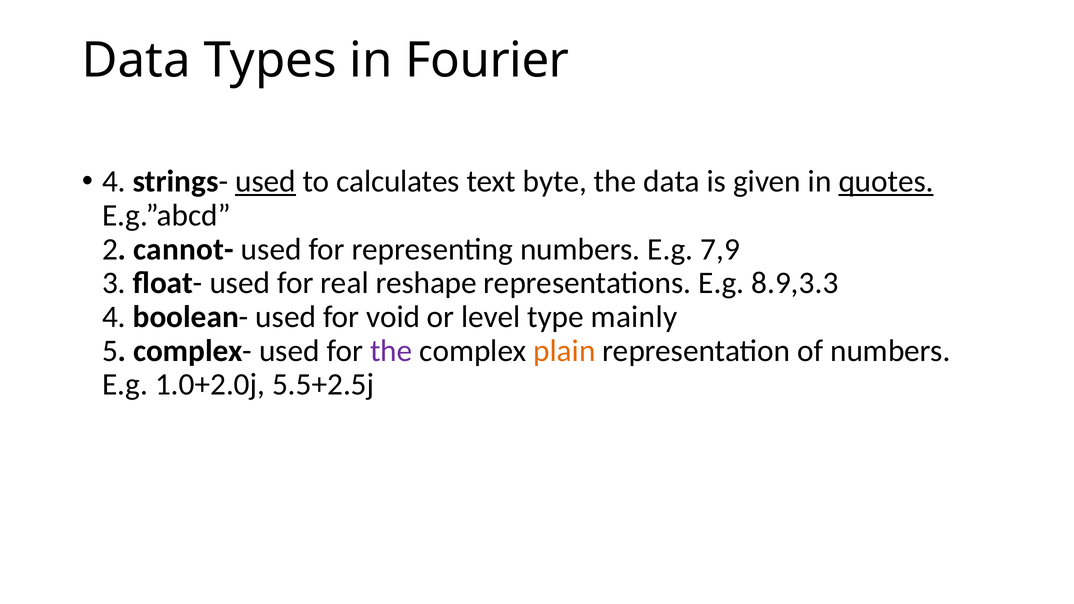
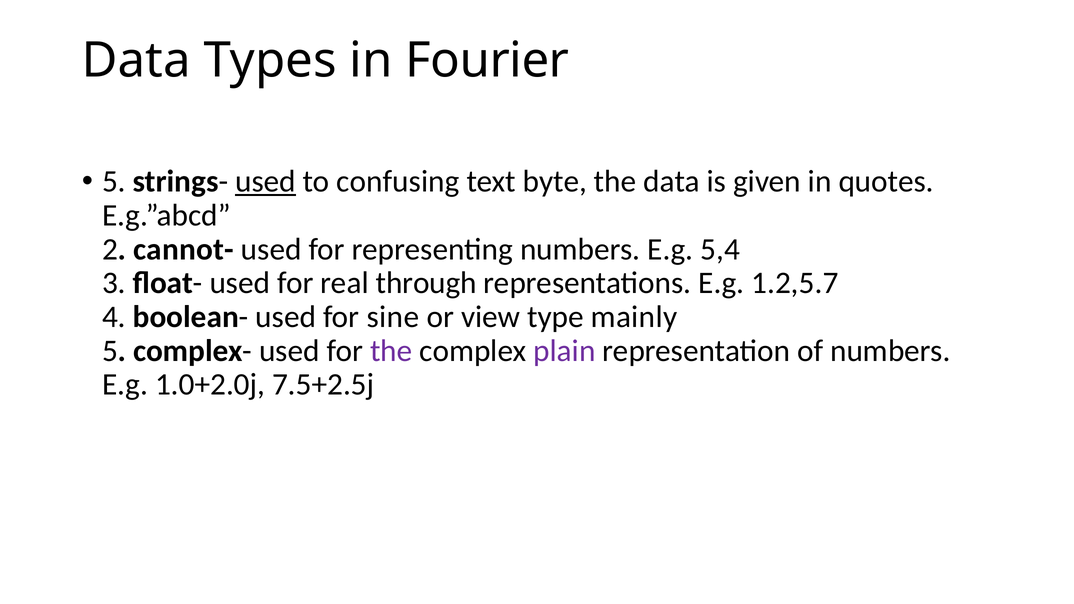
4 at (114, 182): 4 -> 5
calculates: calculates -> confusing
quotes underline: present -> none
7,9: 7,9 -> 5,4
reshape: reshape -> through
8.9,3.3: 8.9,3.3 -> 1.2,5.7
void: void -> sine
level: level -> view
plain colour: orange -> purple
5.5+2.5j: 5.5+2.5j -> 7.5+2.5j
